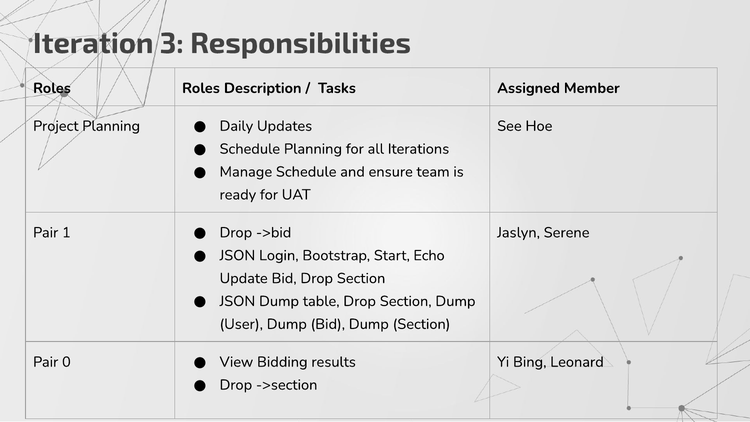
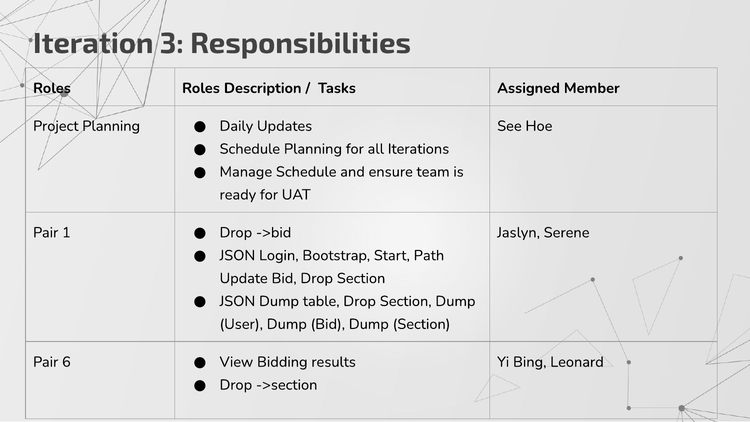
Echo: Echo -> Path
0: 0 -> 6
